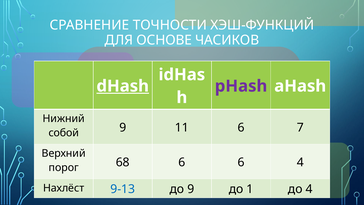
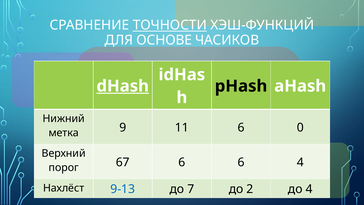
ТОЧНОСТИ underline: none -> present
pHash colour: purple -> black
собой: собой -> метка
7: 7 -> 0
68: 68 -> 67
до 9: 9 -> 7
1: 1 -> 2
